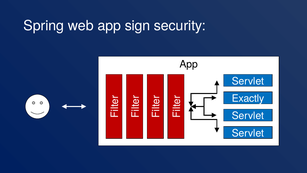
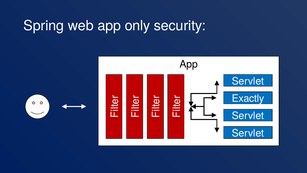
sign: sign -> only
